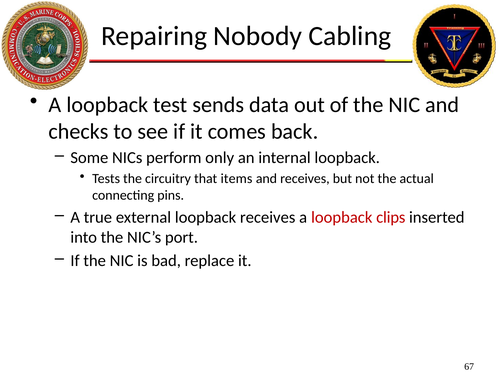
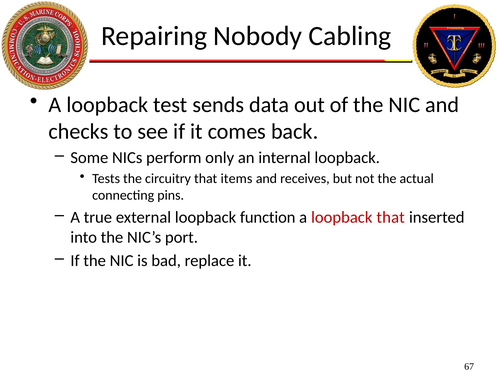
loopback receives: receives -> function
loopback clips: clips -> that
